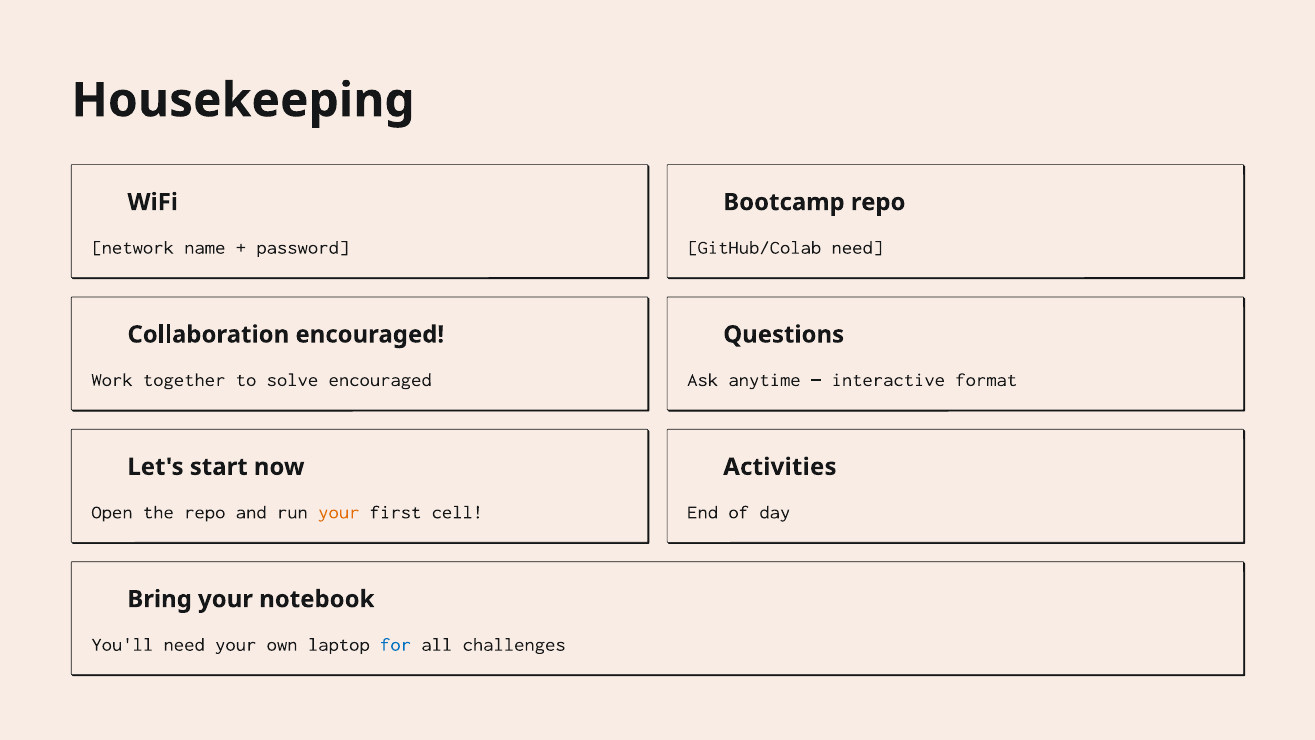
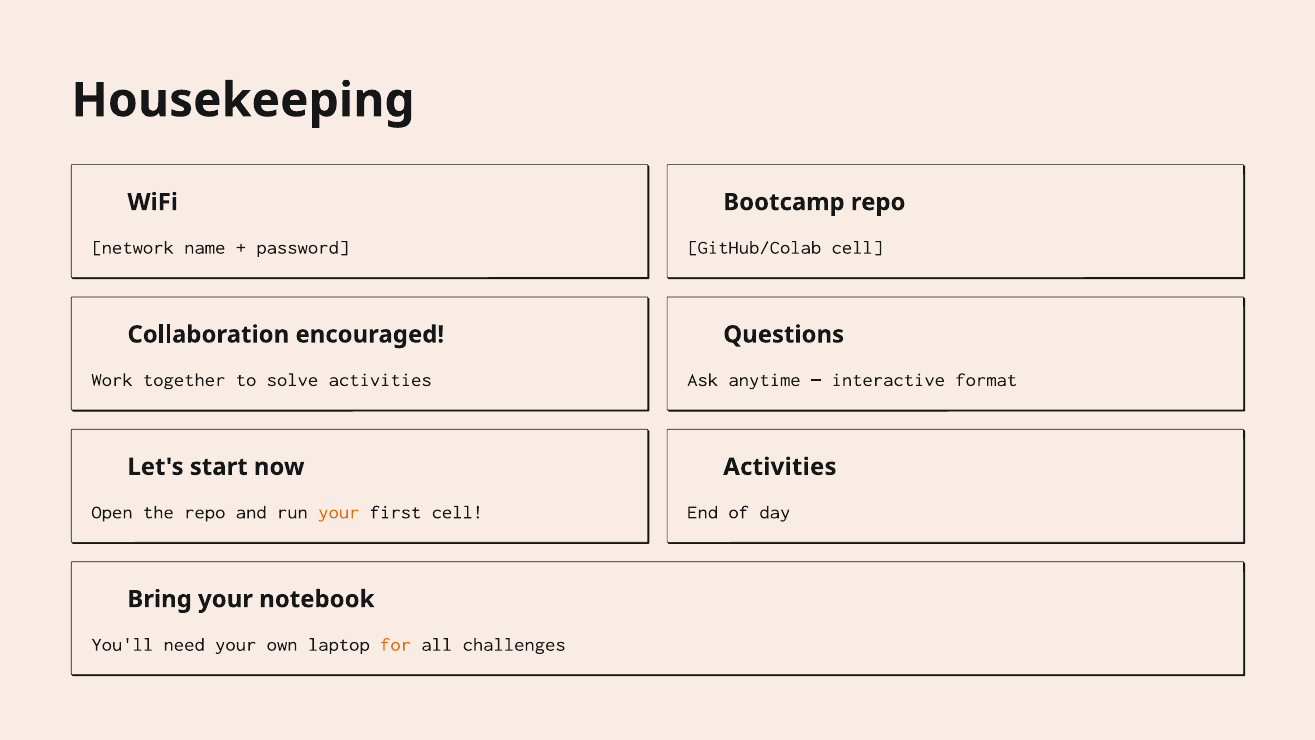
GitHub/Colab need: need -> cell
solve encouraged: encouraged -> activities
for colour: blue -> orange
